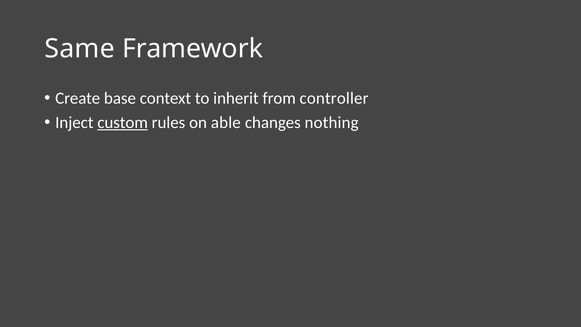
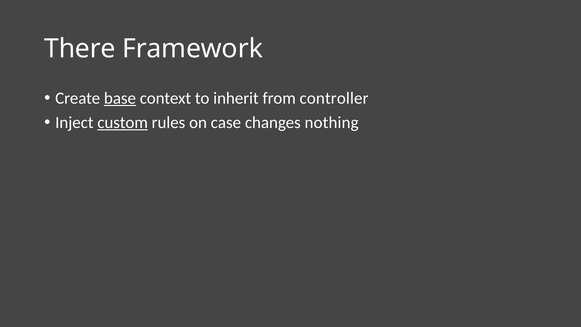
Same: Same -> There
base underline: none -> present
able: able -> case
